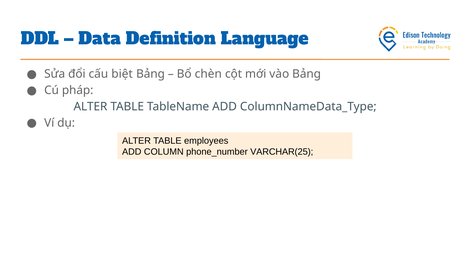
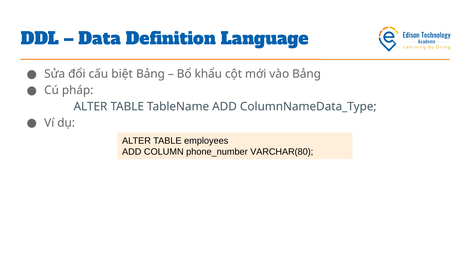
chèn: chèn -> khẩu
VARCHAR(25: VARCHAR(25 -> VARCHAR(80
